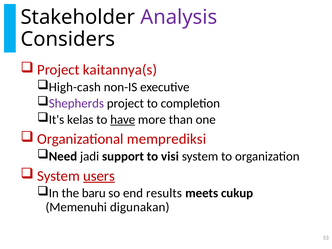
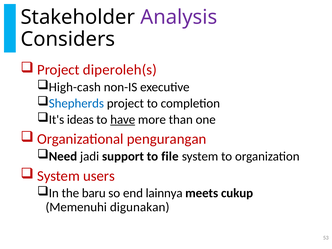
kaitannya(s: kaitannya(s -> diperoleh(s
Shepherds colour: purple -> blue
kelas: kelas -> ideas
memprediksi: memprediksi -> pengurangan
visi: visi -> file
users underline: present -> none
results: results -> lainnya
